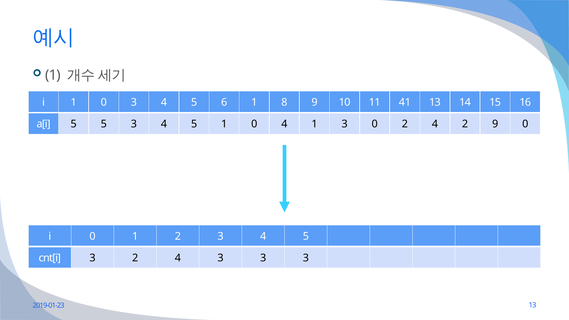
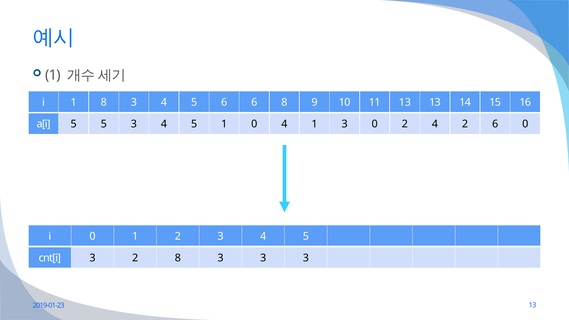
i 1 0: 0 -> 8
6 1: 1 -> 6
11 41: 41 -> 13
2 9: 9 -> 6
3 2 4: 4 -> 8
